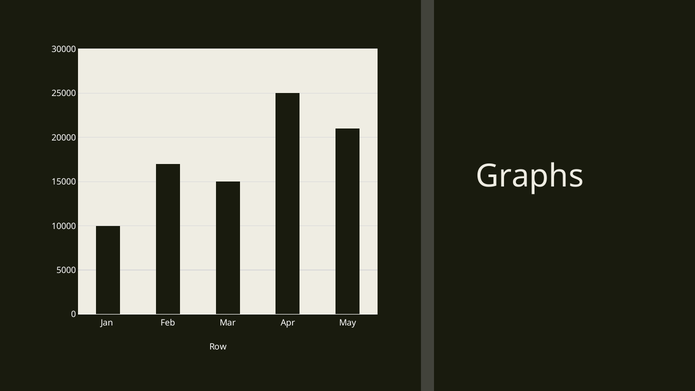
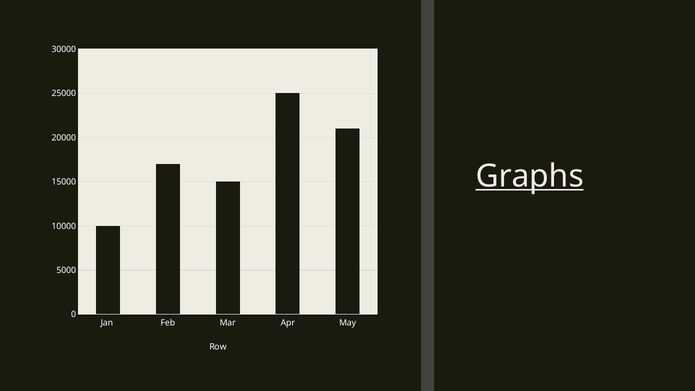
Graphs underline: none -> present
